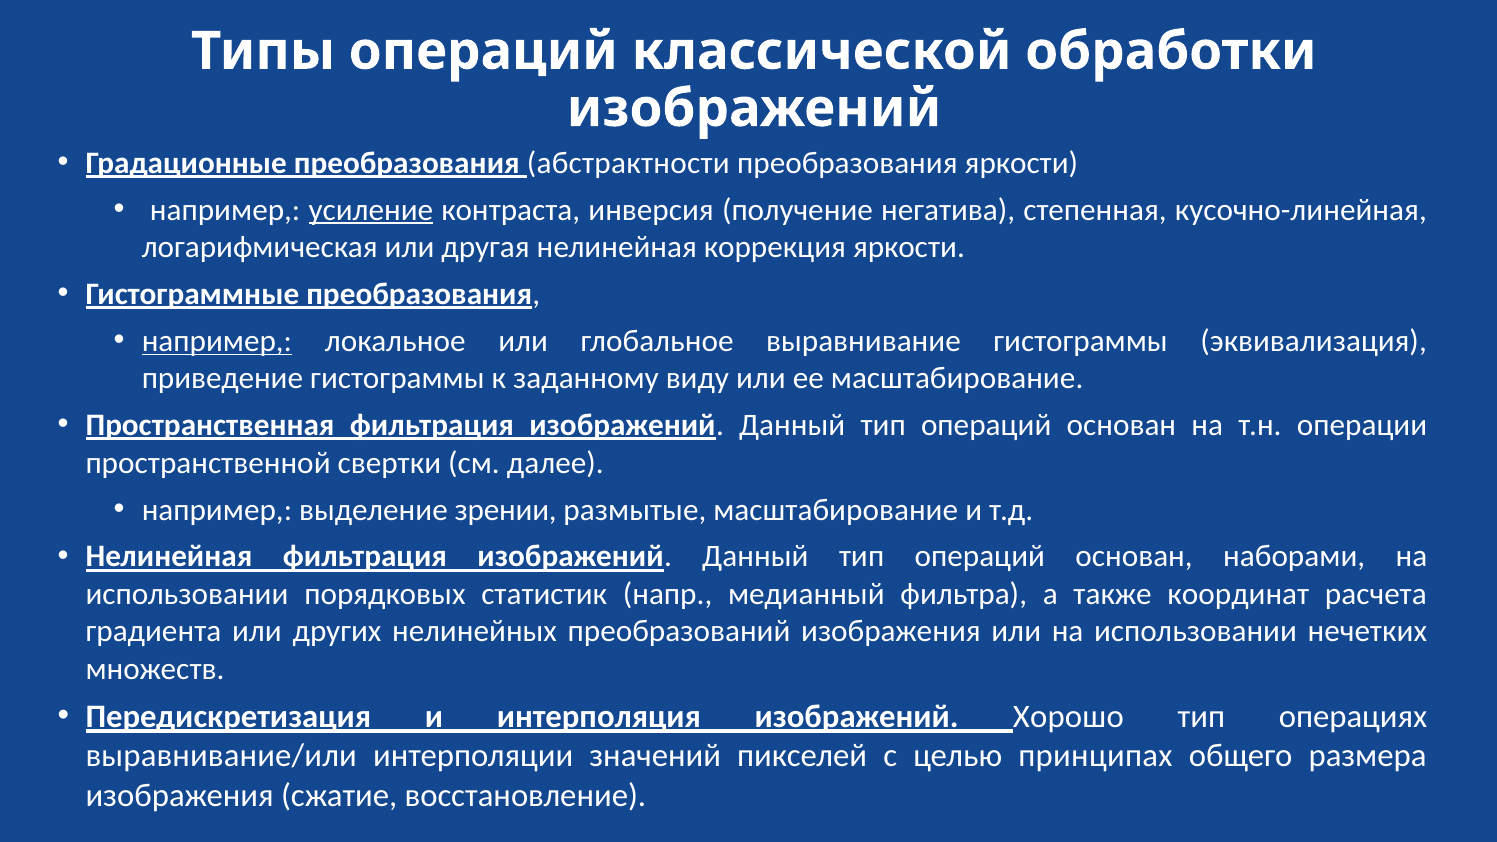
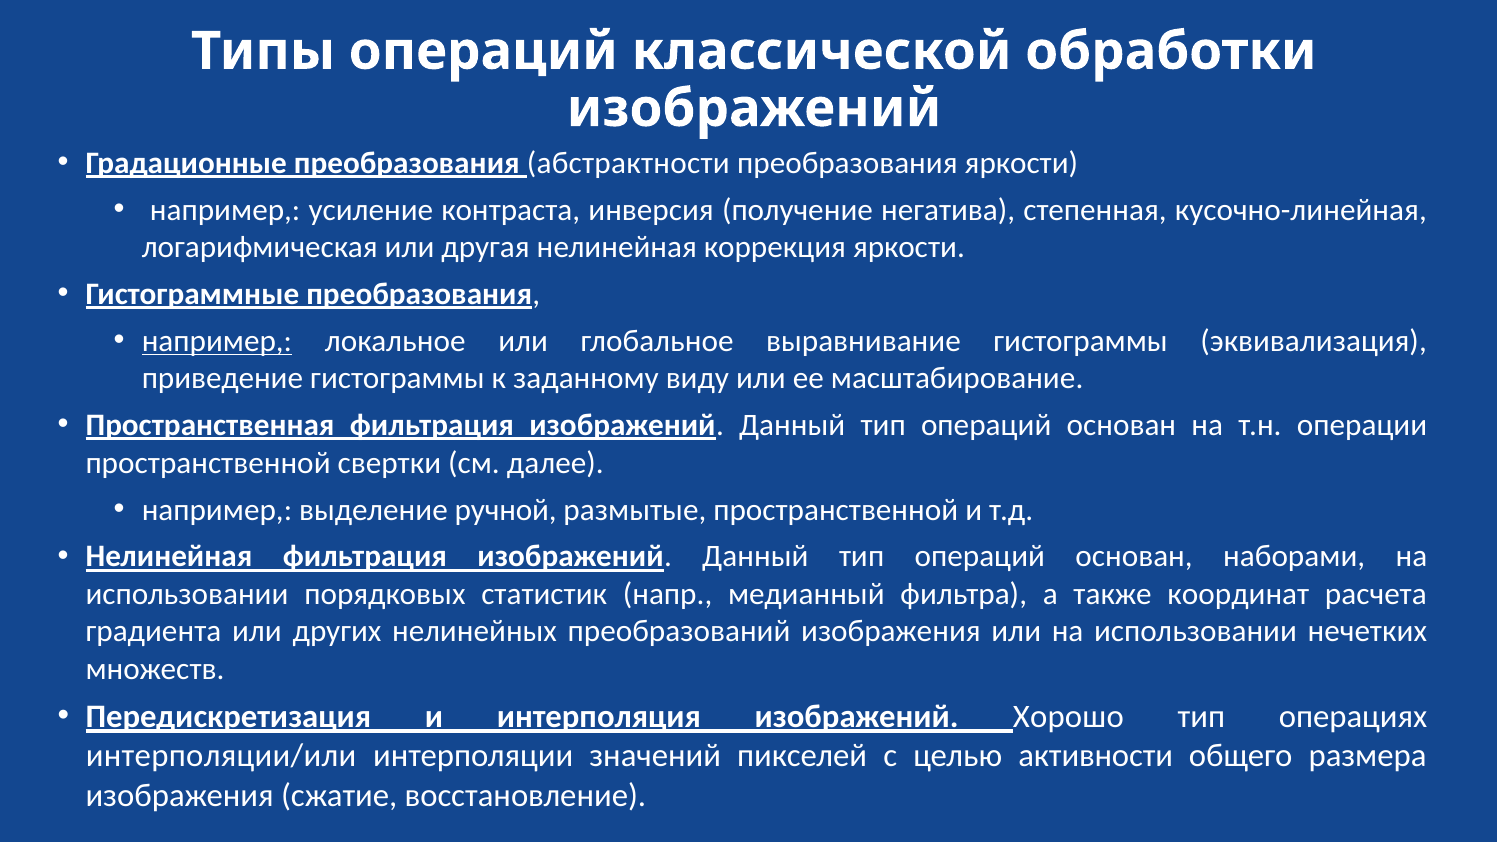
усиление underline: present -> none
зрении: зрении -> ручной
размытые масштабирование: масштабирование -> пространственной
выравнивание/или: выравнивание/или -> интерполяции/или
принципах: принципах -> активности
